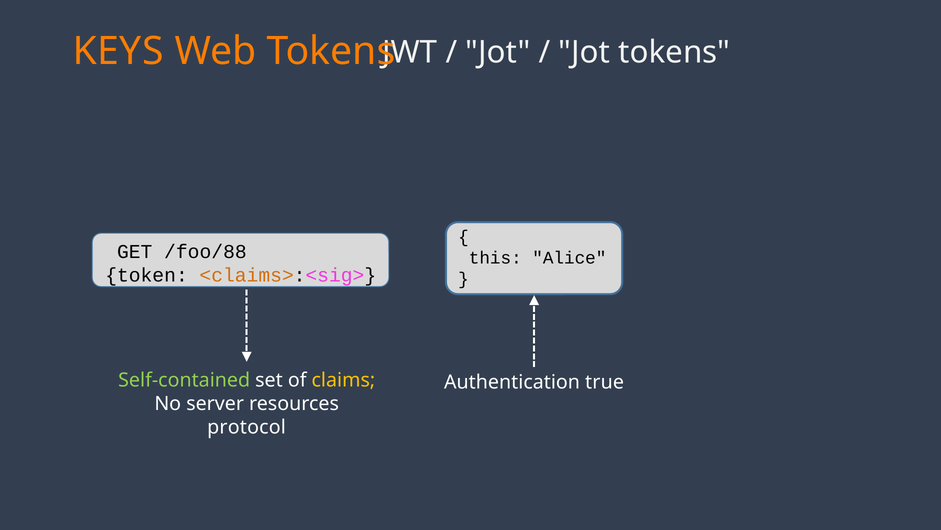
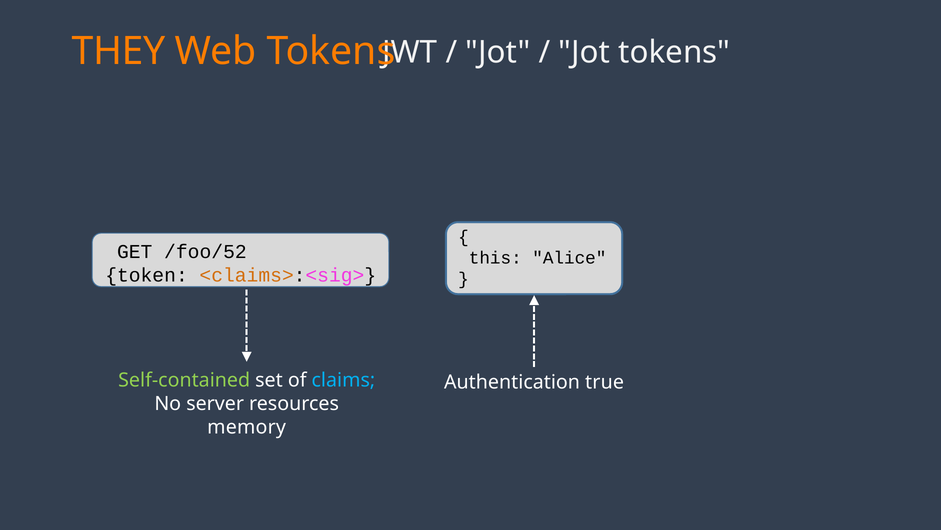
KEYS: KEYS -> THEY
/foo/88: /foo/88 -> /foo/52
claims colour: yellow -> light blue
protocol: protocol -> memory
